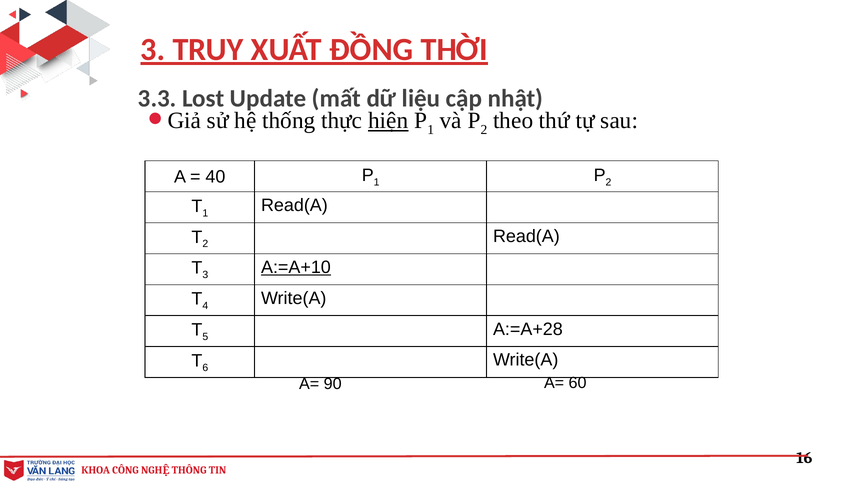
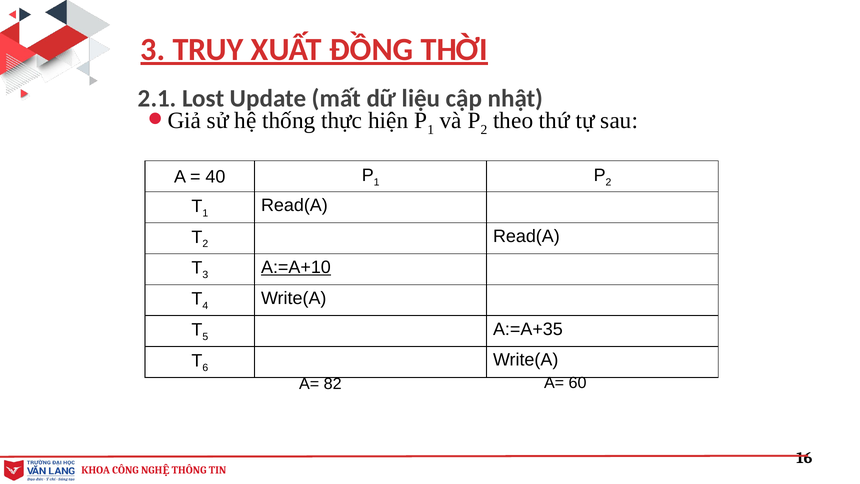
3.3: 3.3 -> 2.1
hiện underline: present -> none
A:=A+28: A:=A+28 -> A:=A+35
90: 90 -> 82
